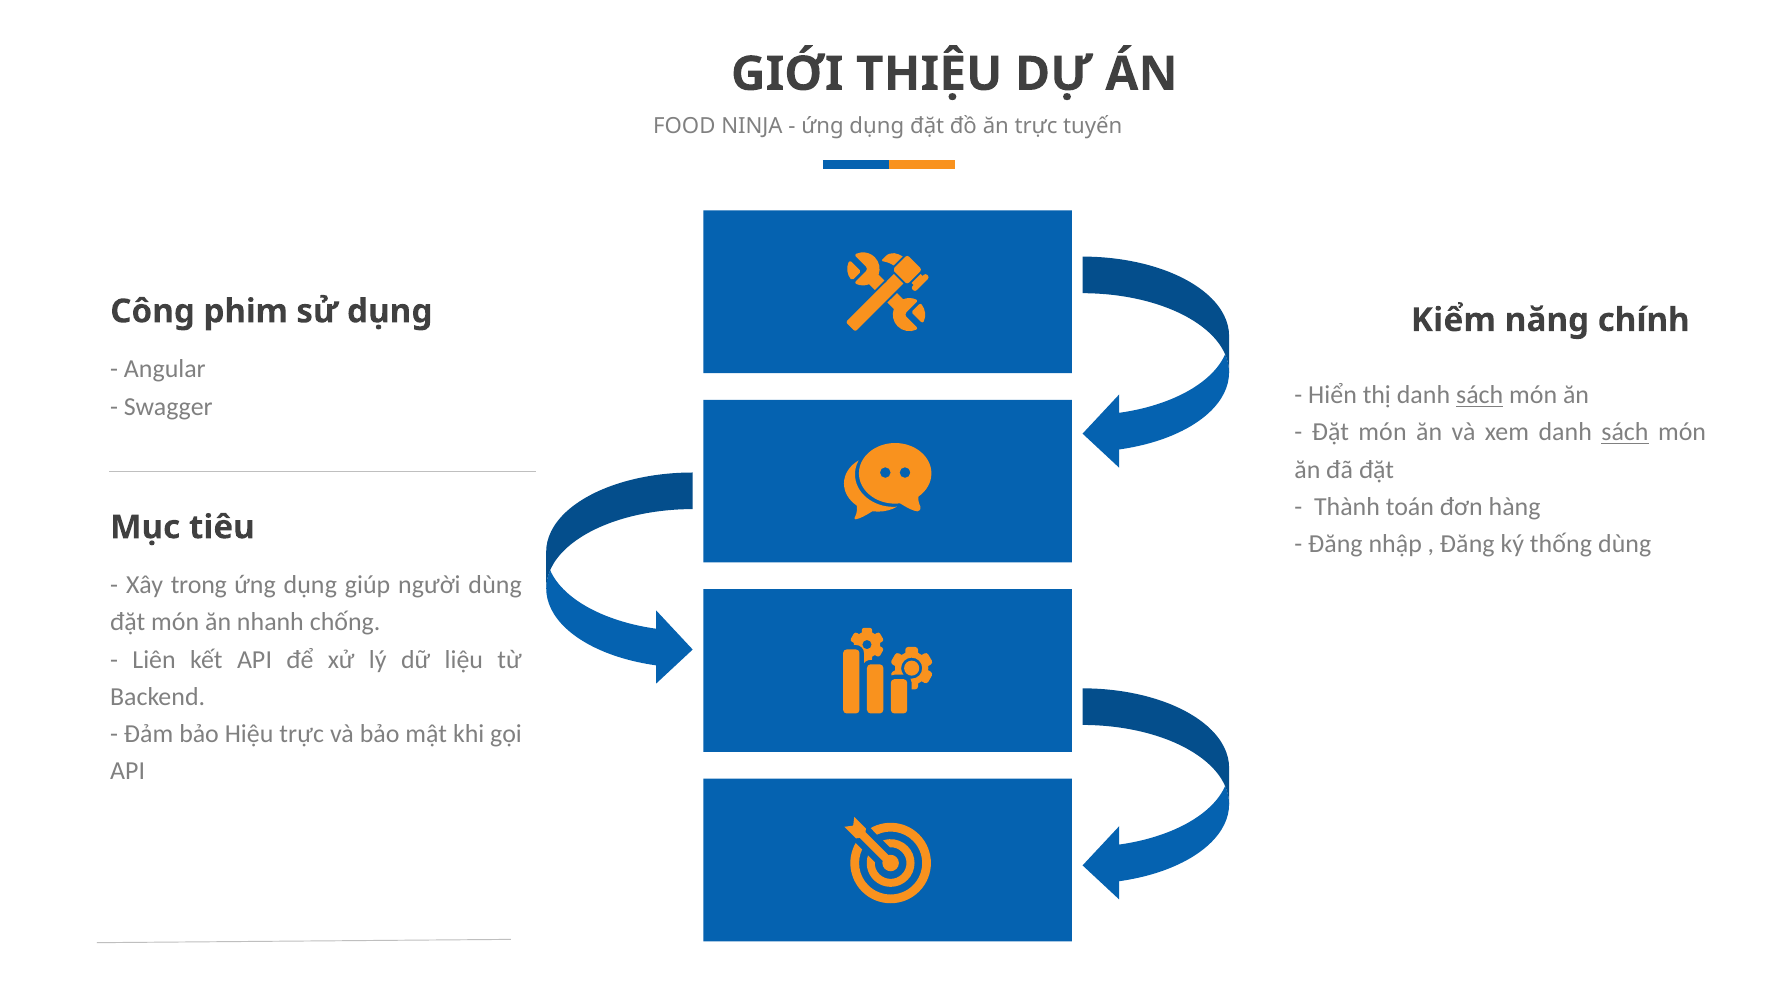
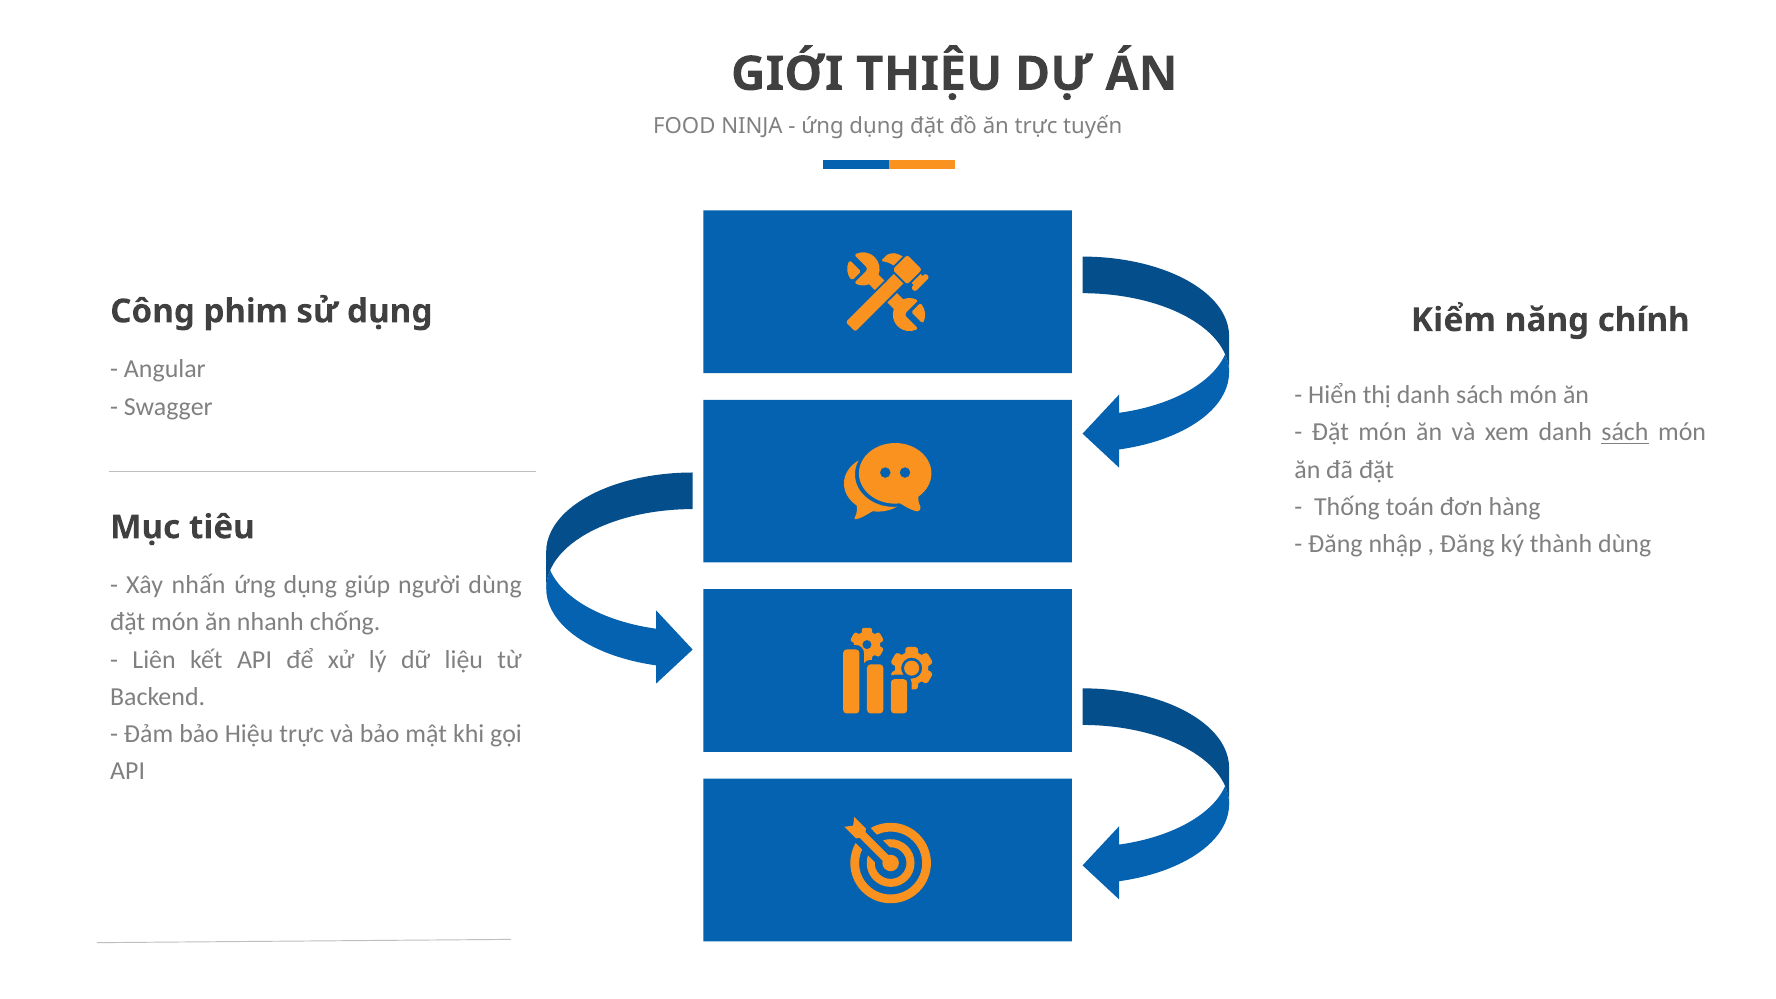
sách at (1480, 395) underline: present -> none
Thành: Thành -> Thống
thống: thống -> thành
trong: trong -> nhấn
